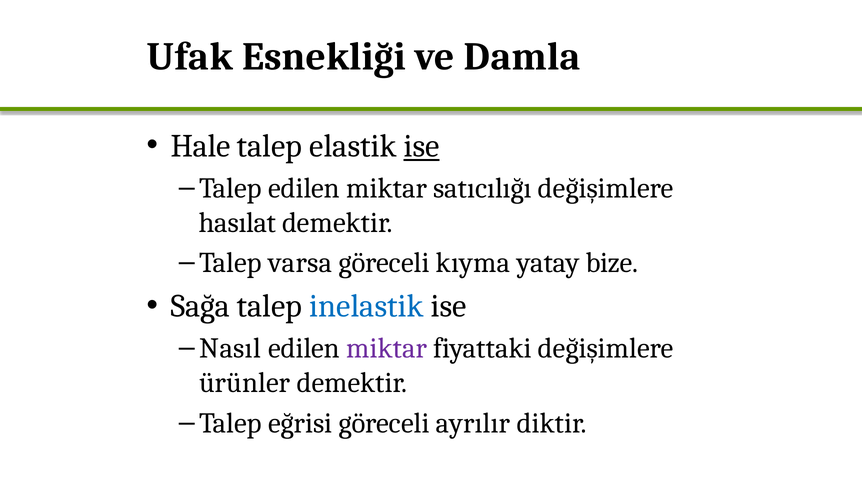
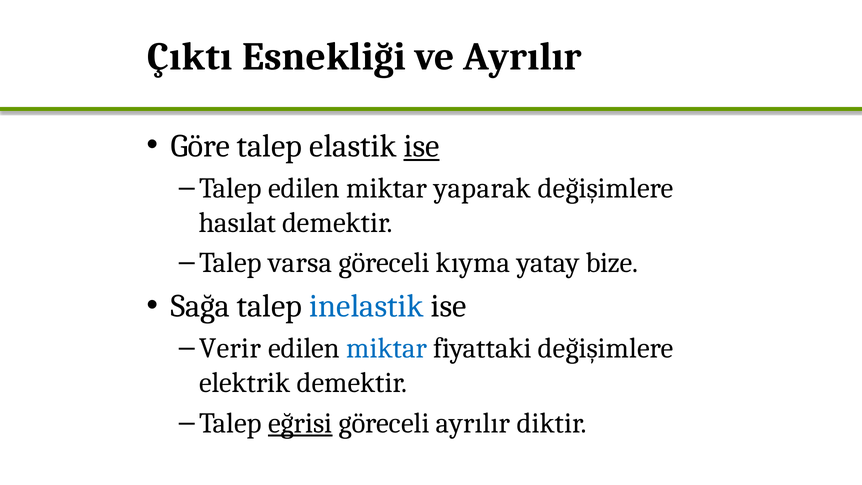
Ufak: Ufak -> Çıktı
ve Damla: Damla -> Ayrılır
Hale: Hale -> Göre
satıcılığı: satıcılığı -> yaparak
Nasıl: Nasıl -> Verir
miktar at (387, 348) colour: purple -> blue
ürünler: ürünler -> elektrik
eğrisi underline: none -> present
